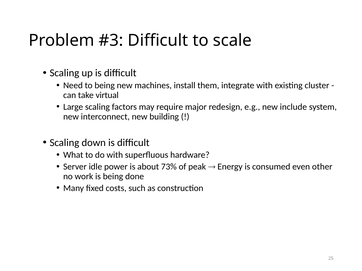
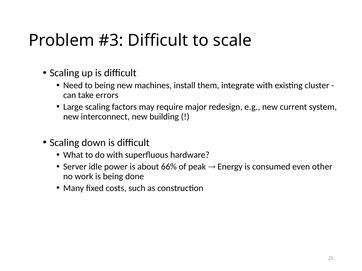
virtual: virtual -> errors
include: include -> current
73%: 73% -> 66%
